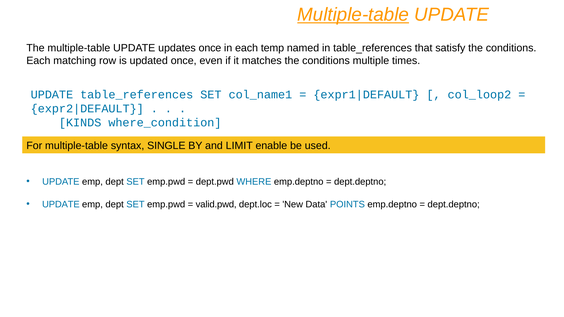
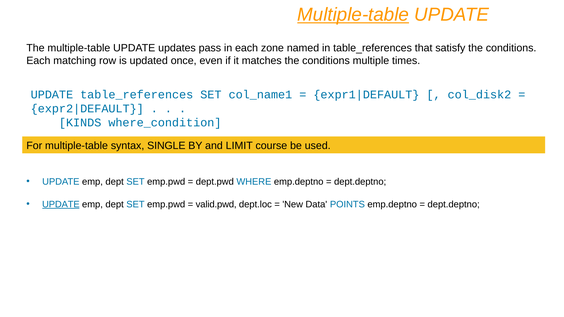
updates once: once -> pass
temp: temp -> zone
col_loop2: col_loop2 -> col_disk2
enable: enable -> course
UPDATE at (61, 204) underline: none -> present
